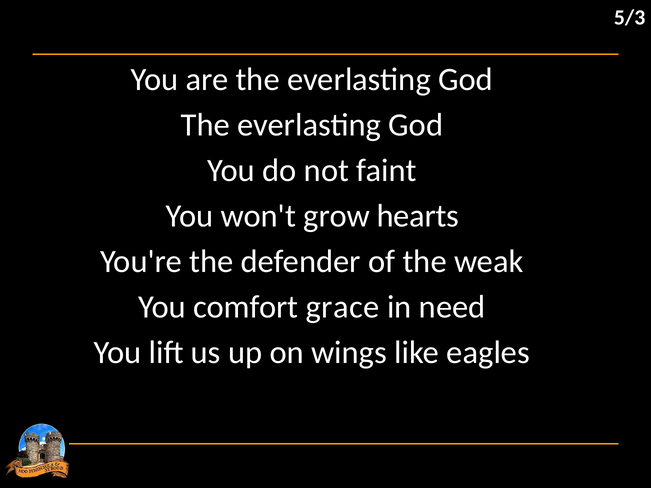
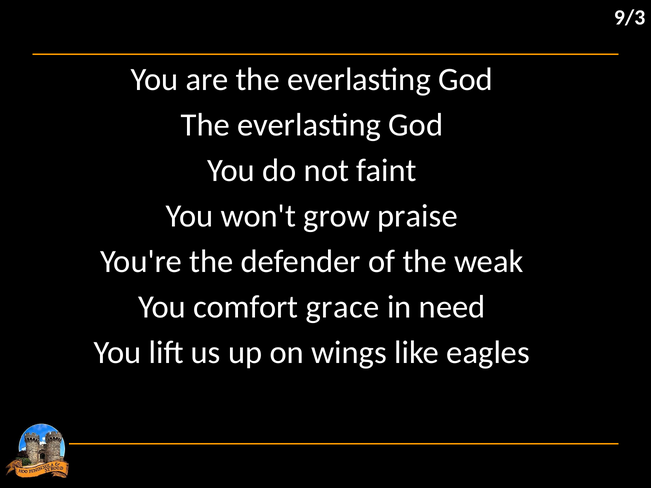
5/3: 5/3 -> 9/3
hearts: hearts -> praise
